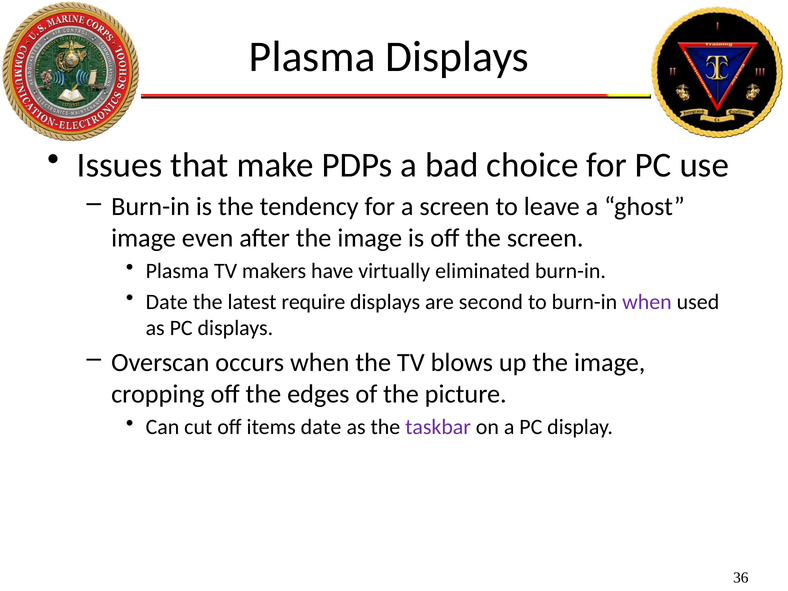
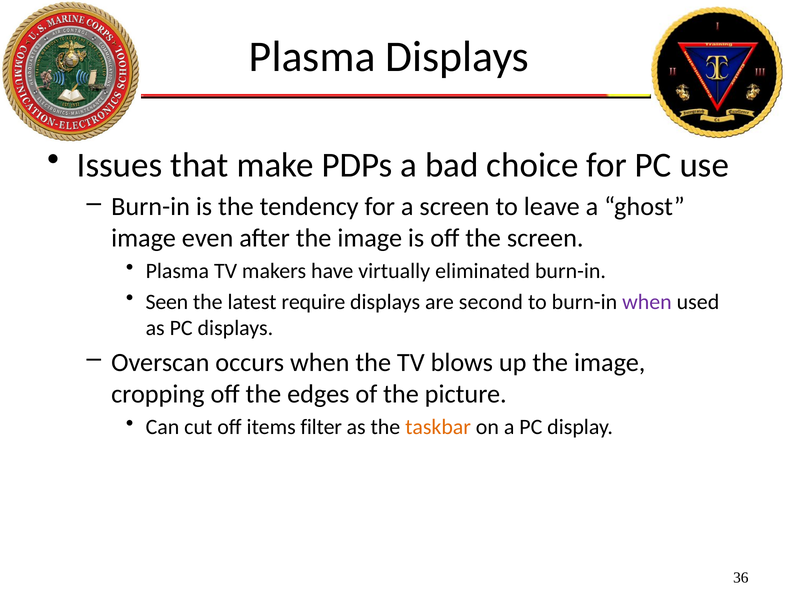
Date at (167, 302): Date -> Seen
items date: date -> filter
taskbar colour: purple -> orange
